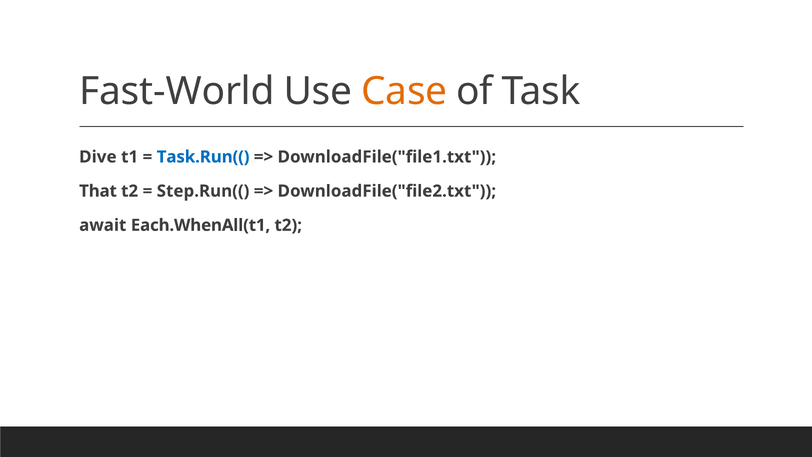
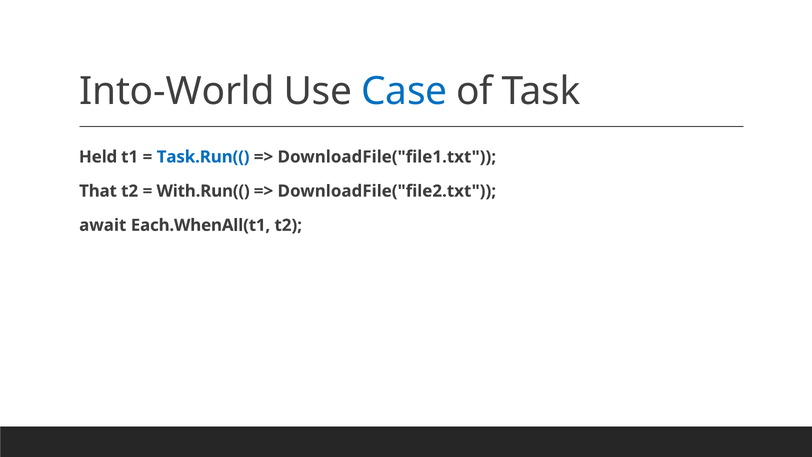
Fast-World: Fast-World -> Into-World
Case colour: orange -> blue
Dive: Dive -> Held
Step.Run((: Step.Run(( -> With.Run((
